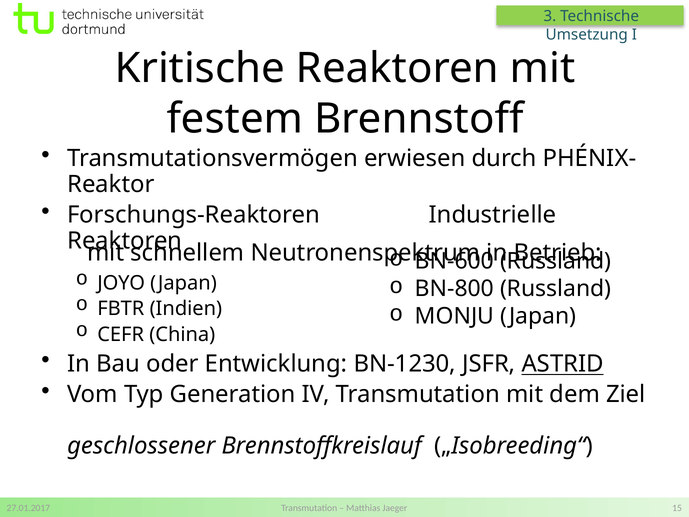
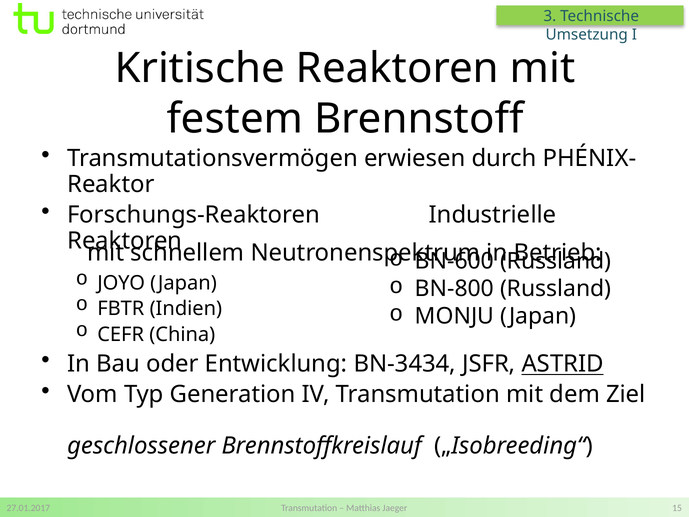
BN-1230: BN-1230 -> BN-3434
